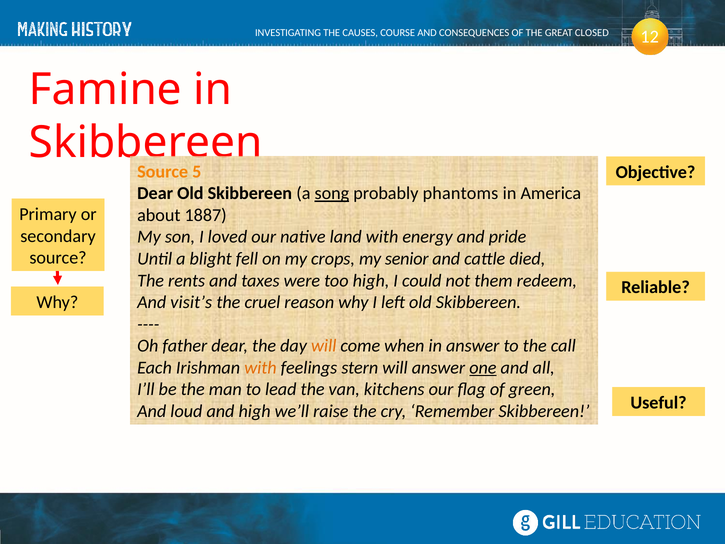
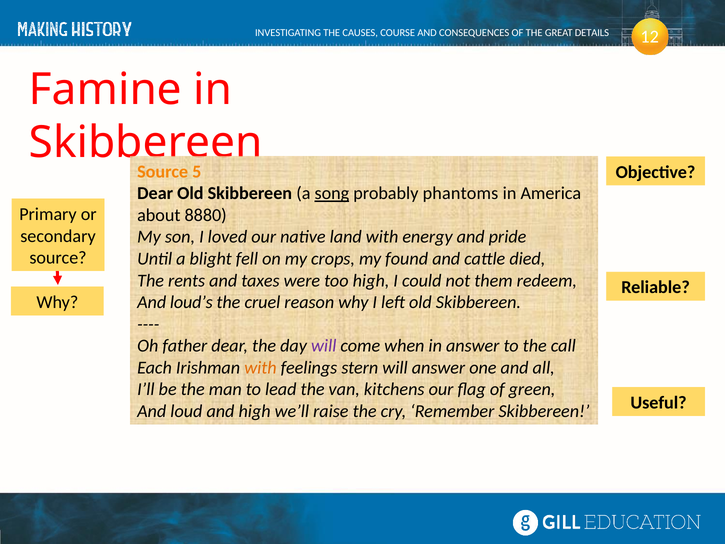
CLOSED: CLOSED -> DETAILS
1887: 1887 -> 8880
senior: senior -> found
visit’s: visit’s -> loud’s
will at (324, 346) colour: orange -> purple
one underline: present -> none
